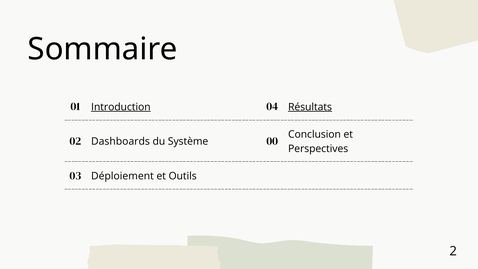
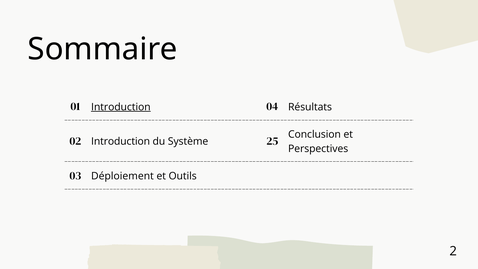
Résultats underline: present -> none
02 Dashboards: Dashboards -> Introduction
00: 00 -> 25
